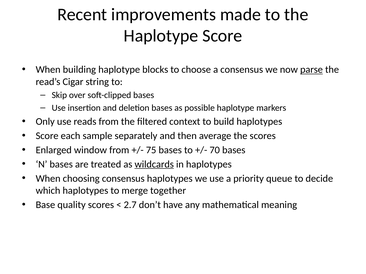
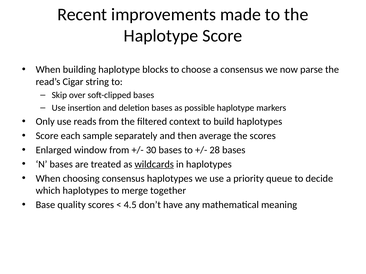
parse underline: present -> none
75: 75 -> 30
70: 70 -> 28
2.7: 2.7 -> 4.5
